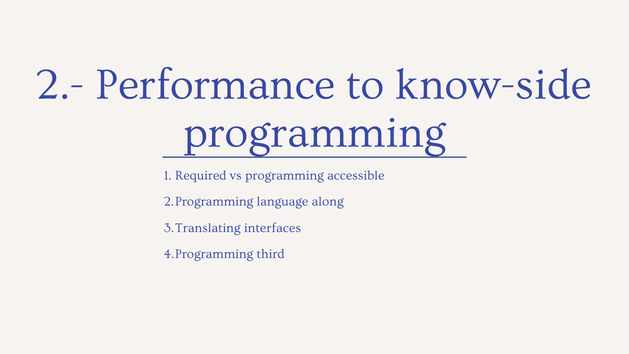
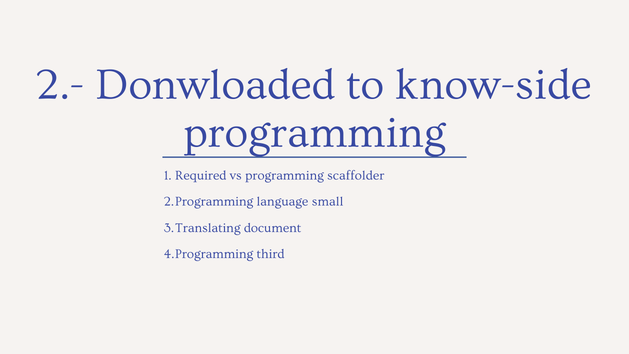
Performance: Performance -> Donwloaded
accessible: accessible -> scaffolder
along: along -> small
interfaces: interfaces -> document
